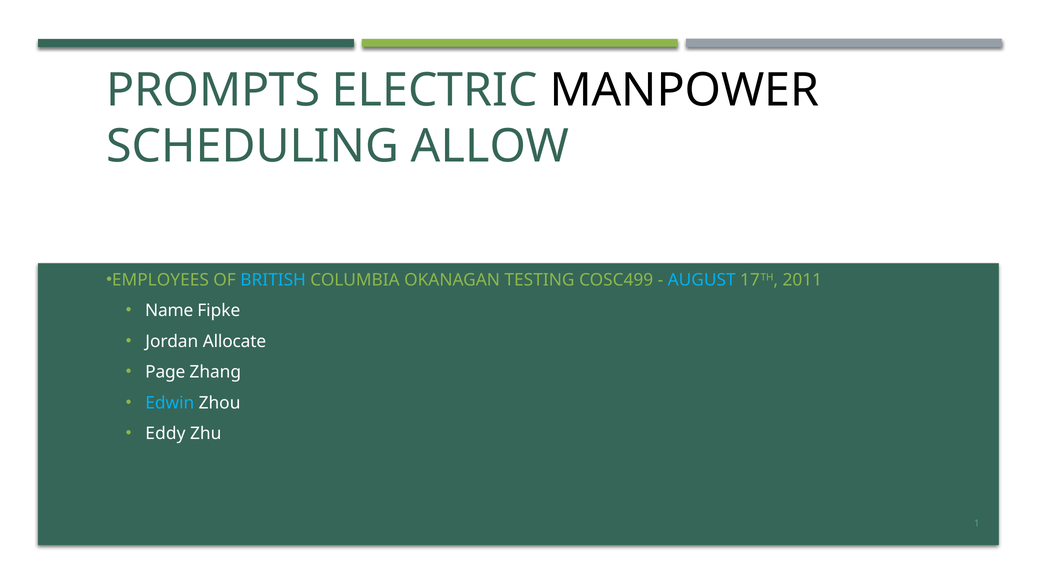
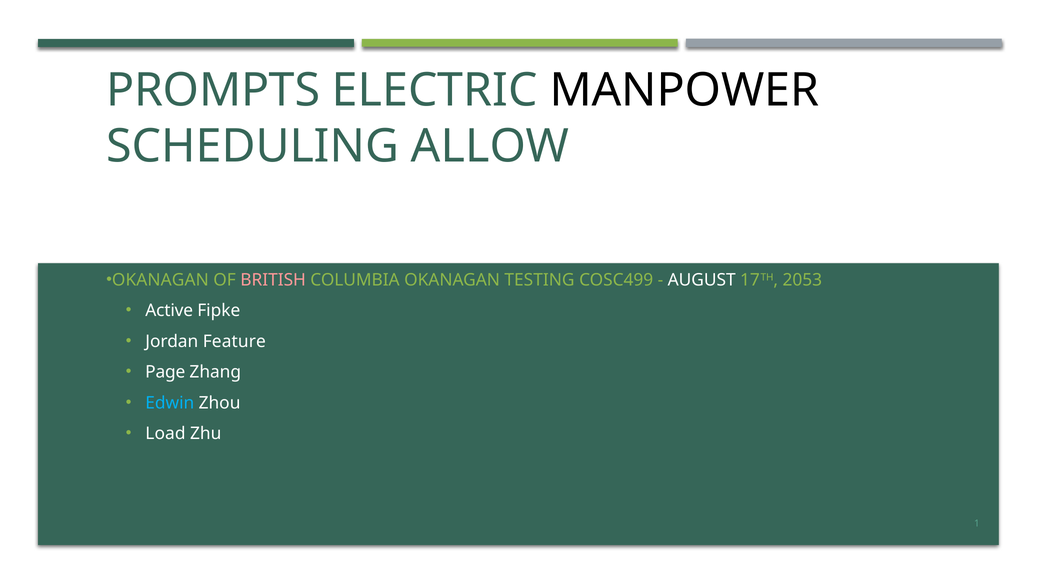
EMPLOYEES at (160, 280): EMPLOYEES -> OKANAGAN
BRITISH colour: light blue -> pink
AUGUST colour: light blue -> white
2011: 2011 -> 2053
Name: Name -> Active
Allocate: Allocate -> Feature
Eddy: Eddy -> Load
